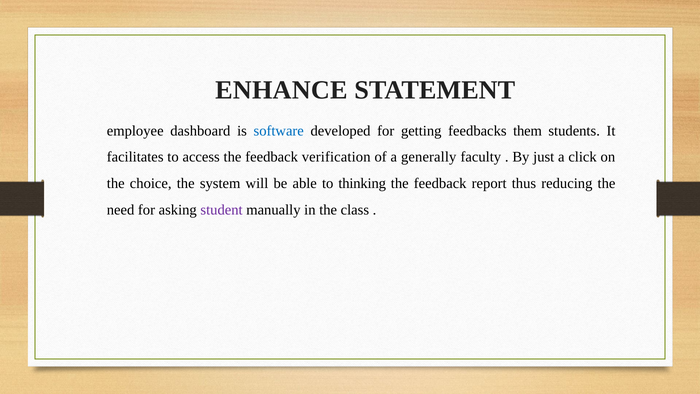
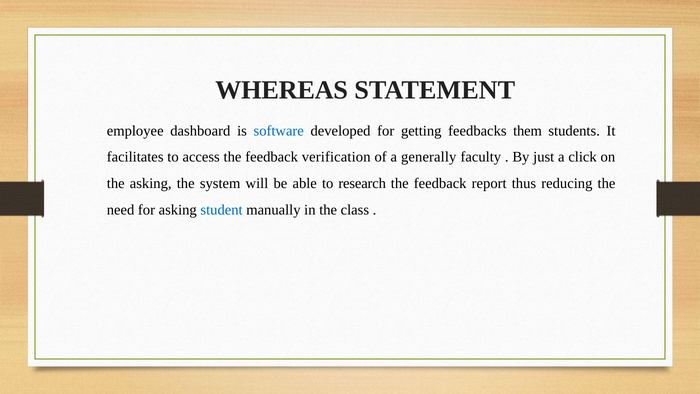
ENHANCE: ENHANCE -> WHEREAS
the choice: choice -> asking
thinking: thinking -> research
student colour: purple -> blue
